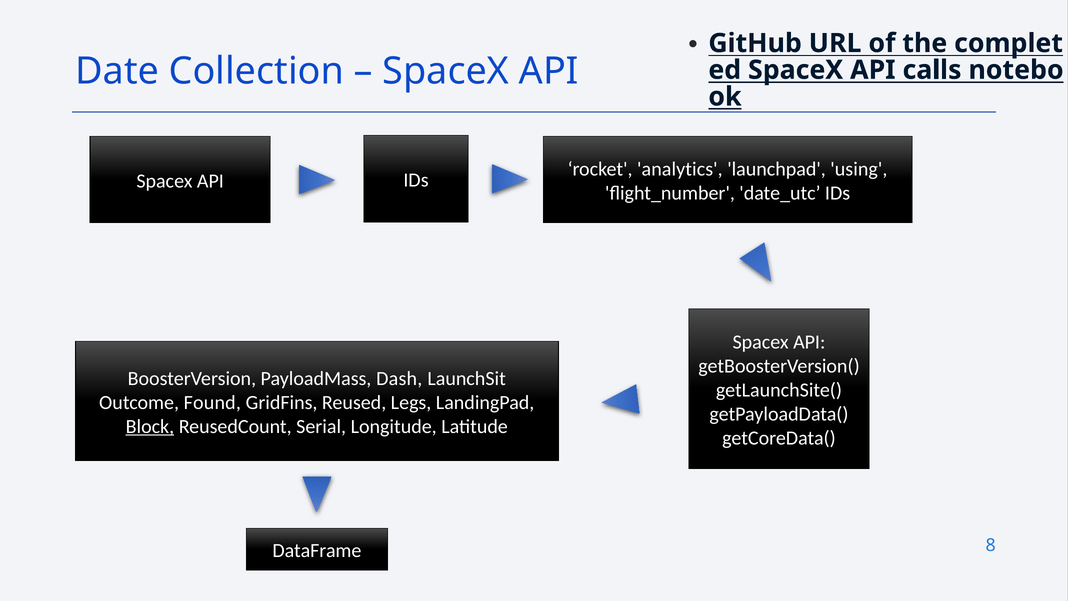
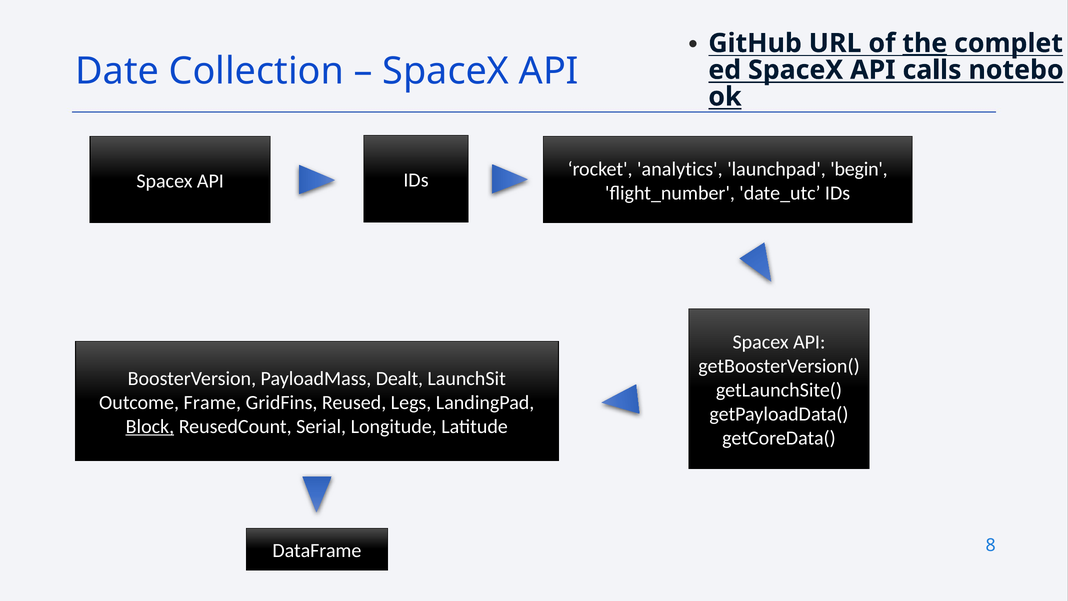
the underline: none -> present
using: using -> begin
Dash: Dash -> Dealt
Found: Found -> Frame
